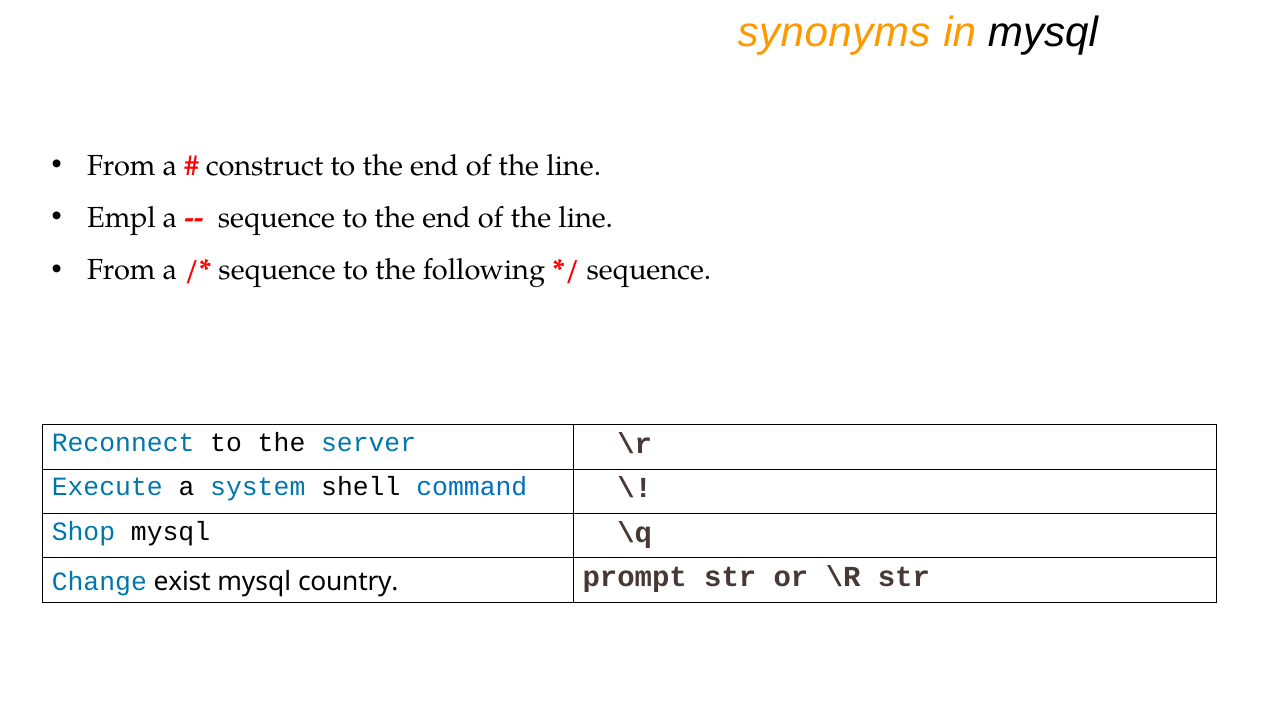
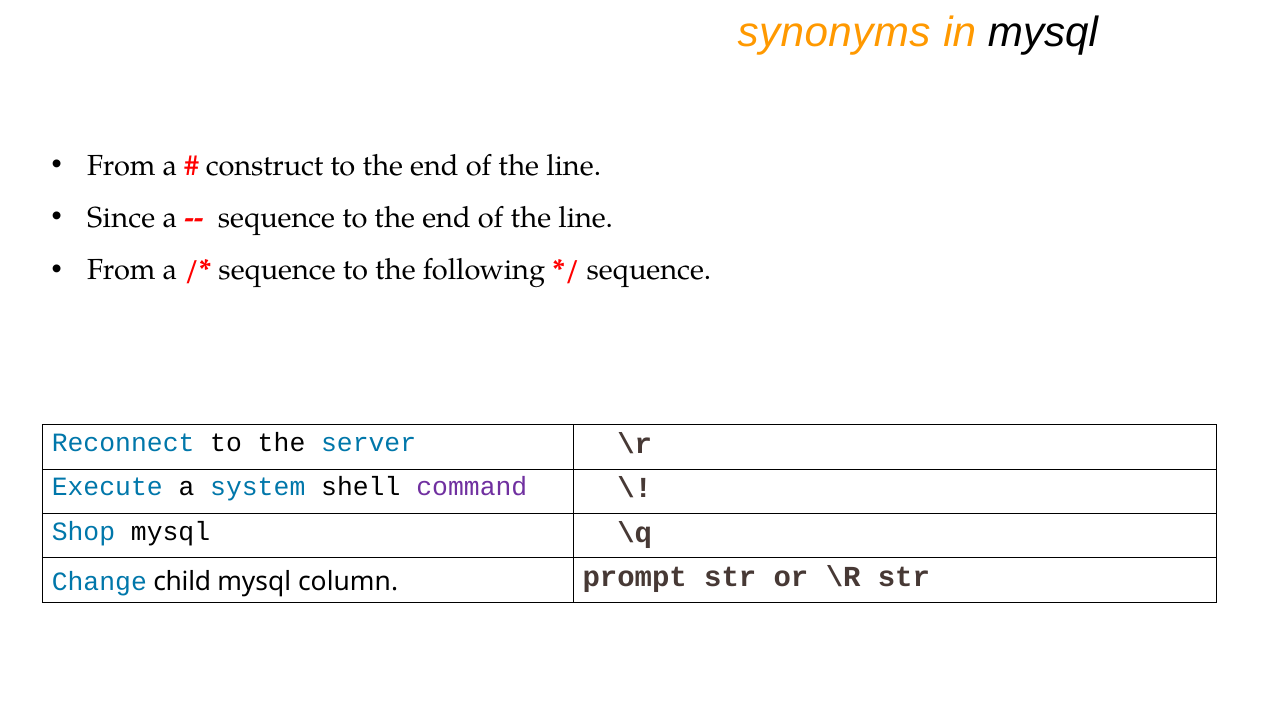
Empl: Empl -> Since
command colour: blue -> purple
exist: exist -> child
country: country -> column
